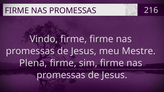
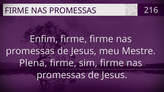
Vindo: Vindo -> Enfim
